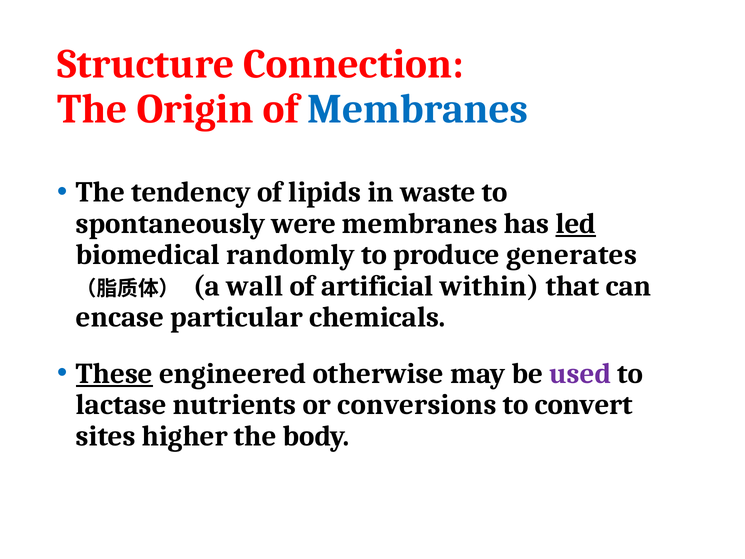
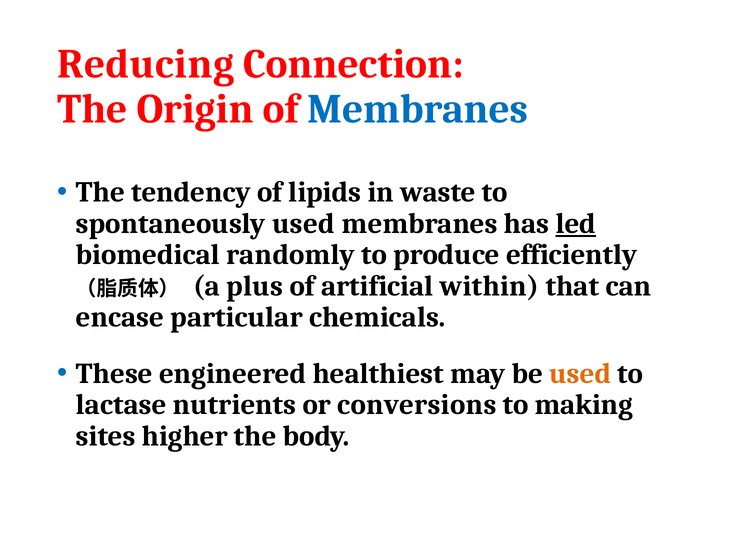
Structure: Structure -> Reducing
spontaneously were: were -> used
generates: generates -> efficiently
wall: wall -> plus
These underline: present -> none
otherwise: otherwise -> healthiest
used at (580, 373) colour: purple -> orange
convert: convert -> making
